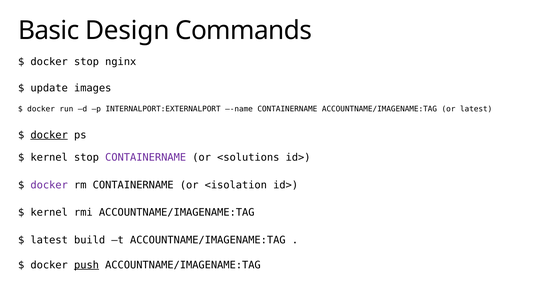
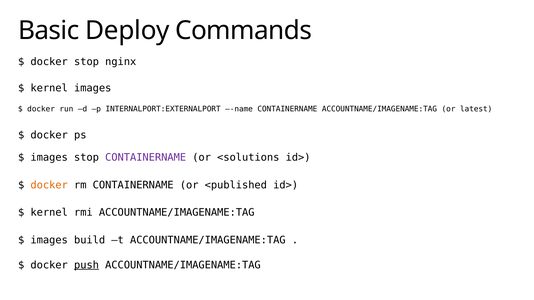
Design: Design -> Deploy
update at (49, 88): update -> kernel
docker at (49, 135) underline: present -> none
kernel at (49, 158): kernel -> images
docker at (49, 185) colour: purple -> orange
<isolation: <isolation -> <published
latest at (49, 240): latest -> images
